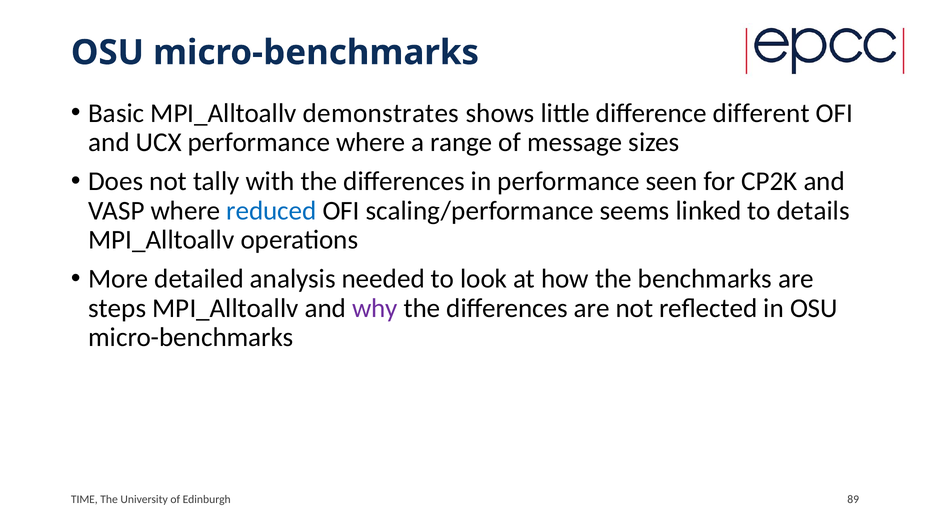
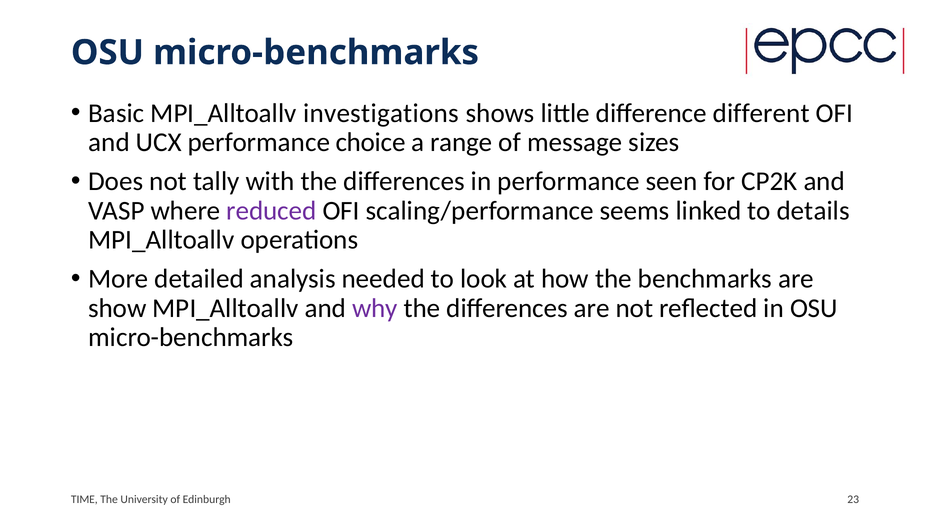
demonstrates: demonstrates -> investigations
performance where: where -> choice
reduced colour: blue -> purple
steps: steps -> show
89: 89 -> 23
